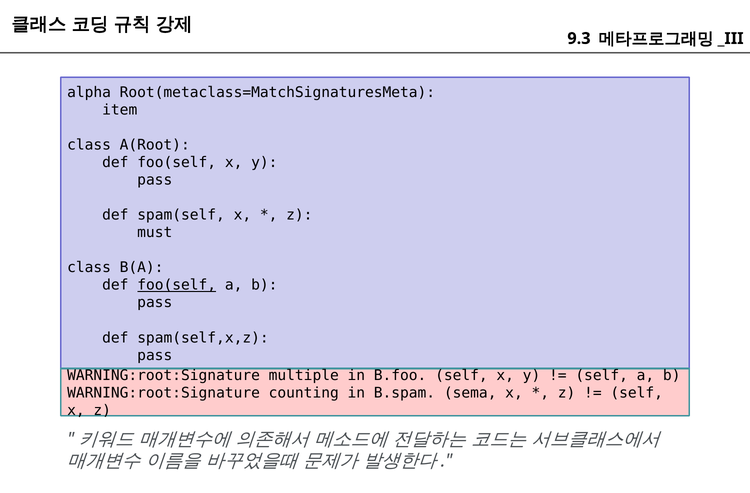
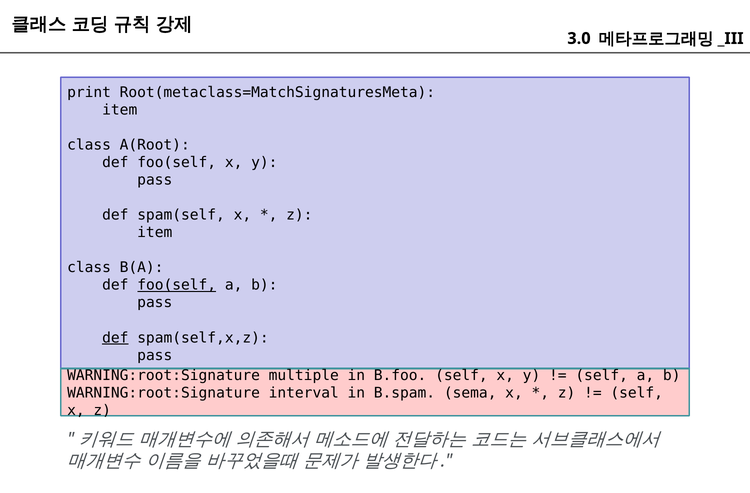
9.3: 9.3 -> 3.0
alpha: alpha -> print
must at (155, 232): must -> item
def at (115, 337) underline: none -> present
counting: counting -> interval
